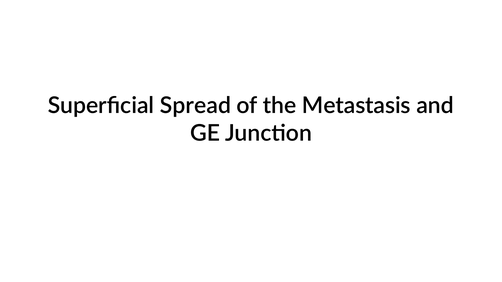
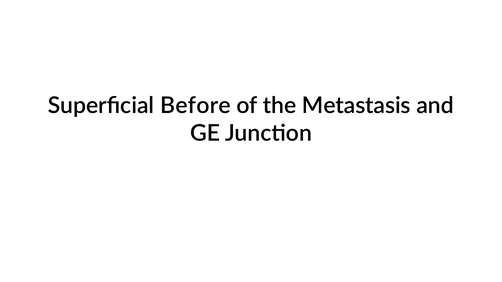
Spread: Spread -> Before
